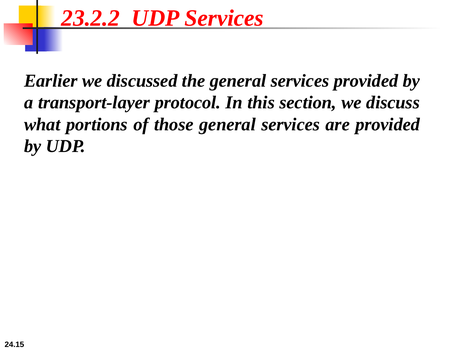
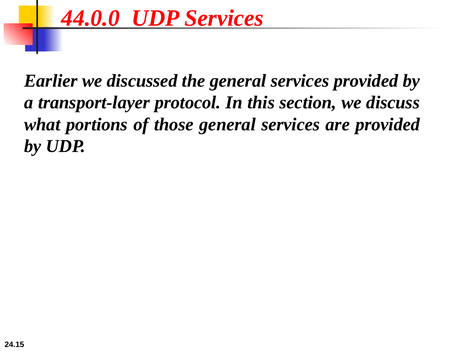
23.2.2: 23.2.2 -> 44.0.0
